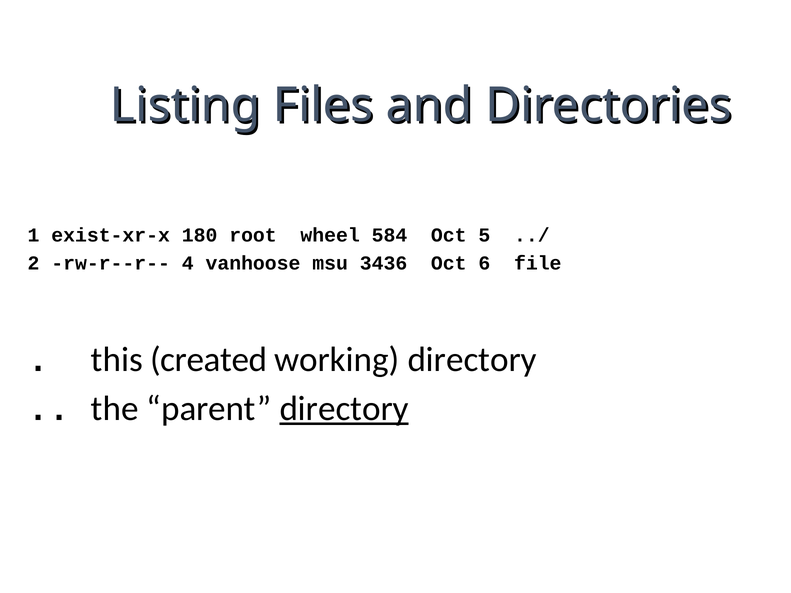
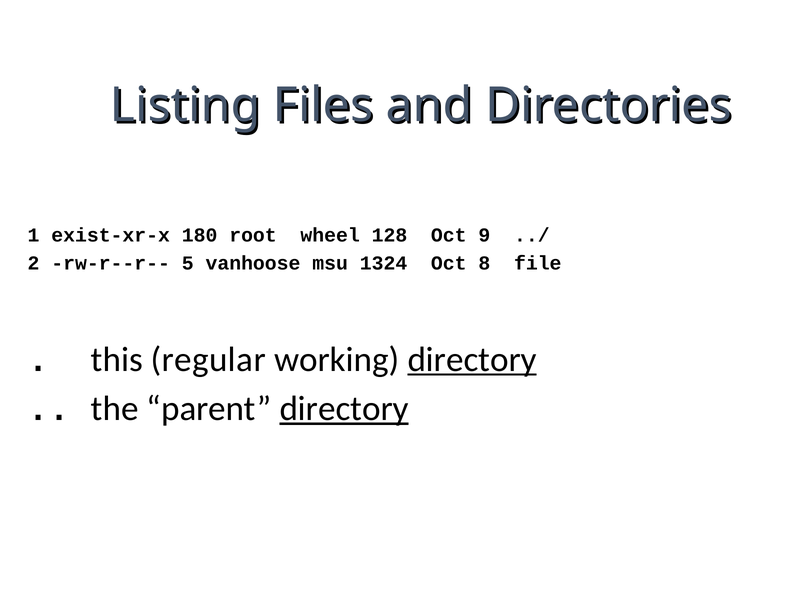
584: 584 -> 128
5: 5 -> 9
4: 4 -> 5
3436: 3436 -> 1324
6: 6 -> 8
created: created -> regular
directory at (472, 360) underline: none -> present
